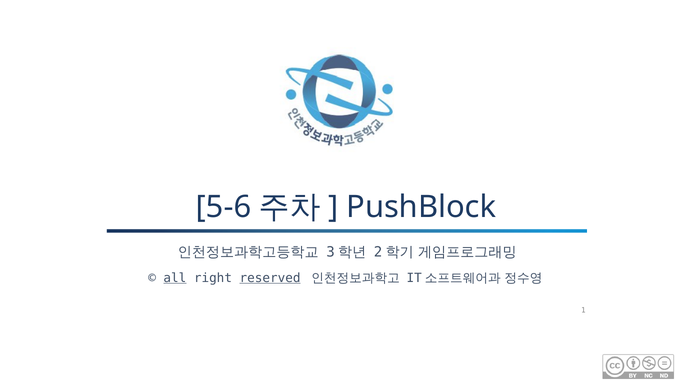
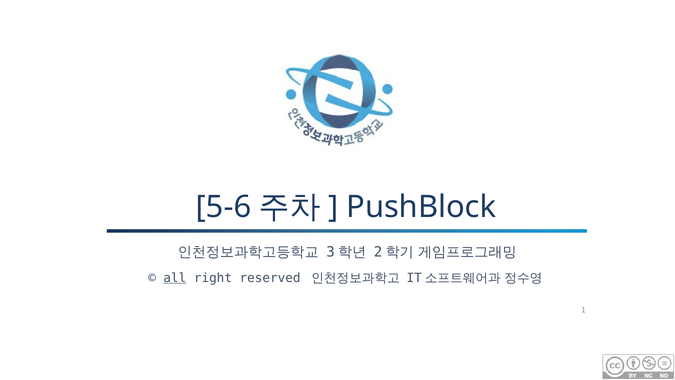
reserved underline: present -> none
